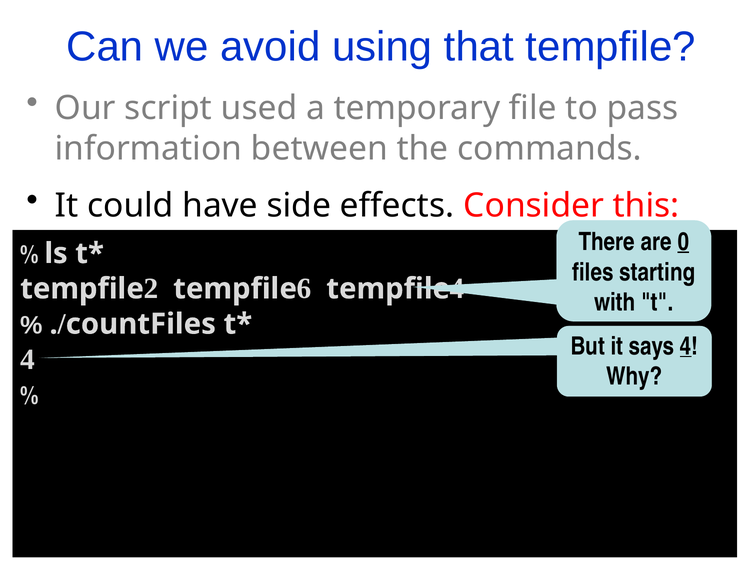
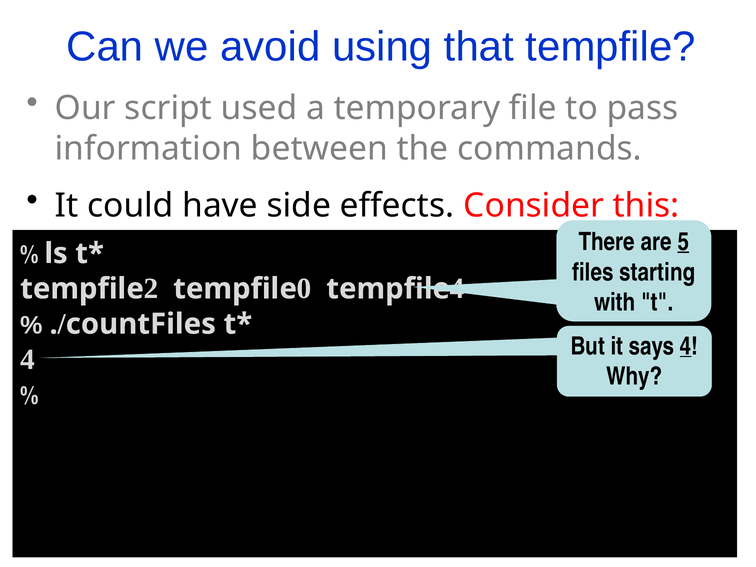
0: 0 -> 5
6: 6 -> 0
